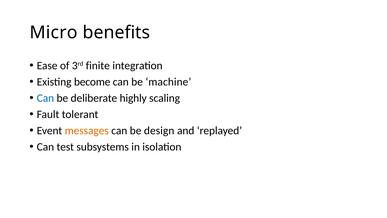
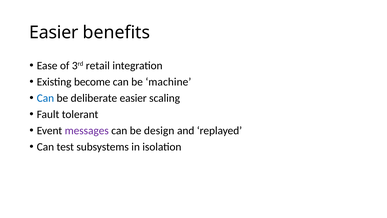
Micro at (54, 33): Micro -> Easier
finite: finite -> retail
deliberate highly: highly -> easier
messages colour: orange -> purple
